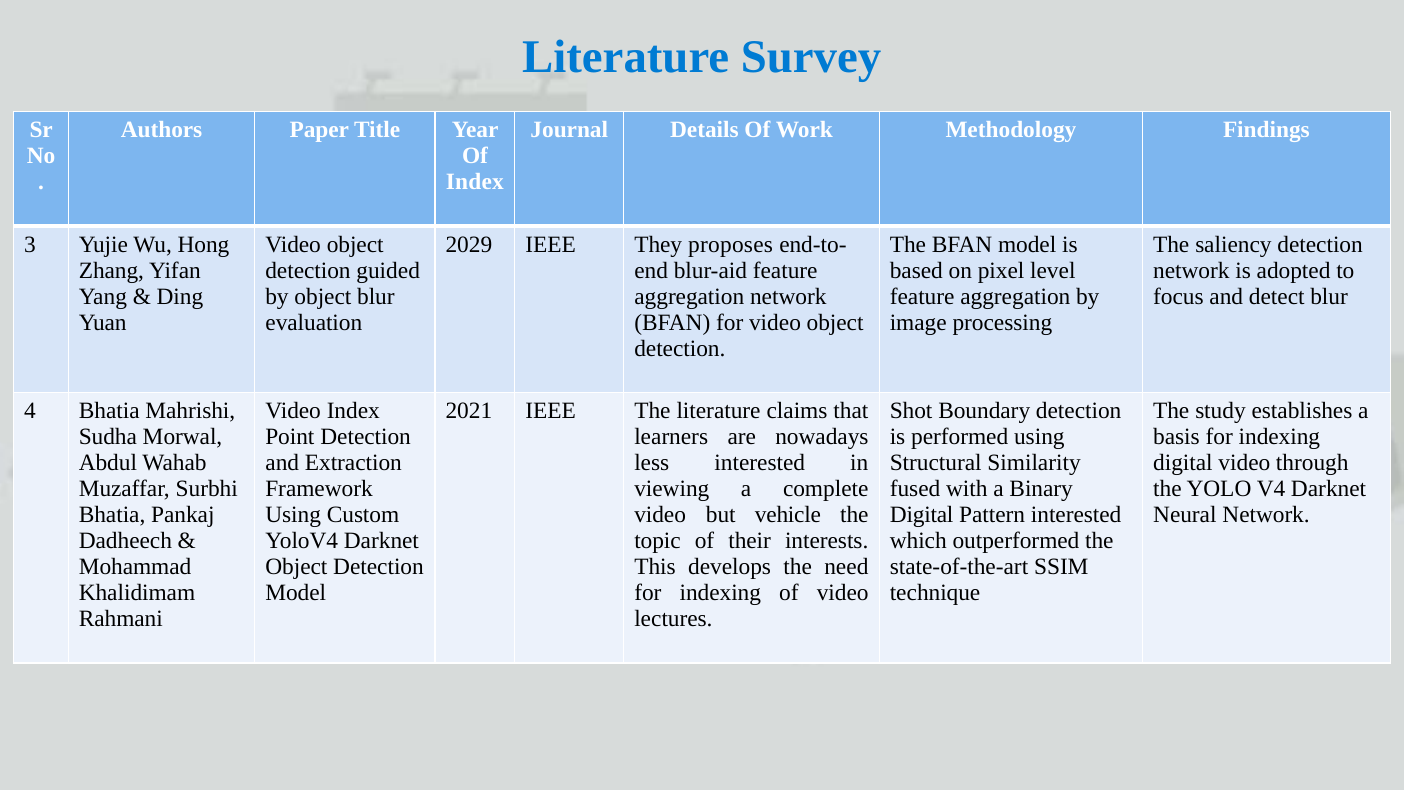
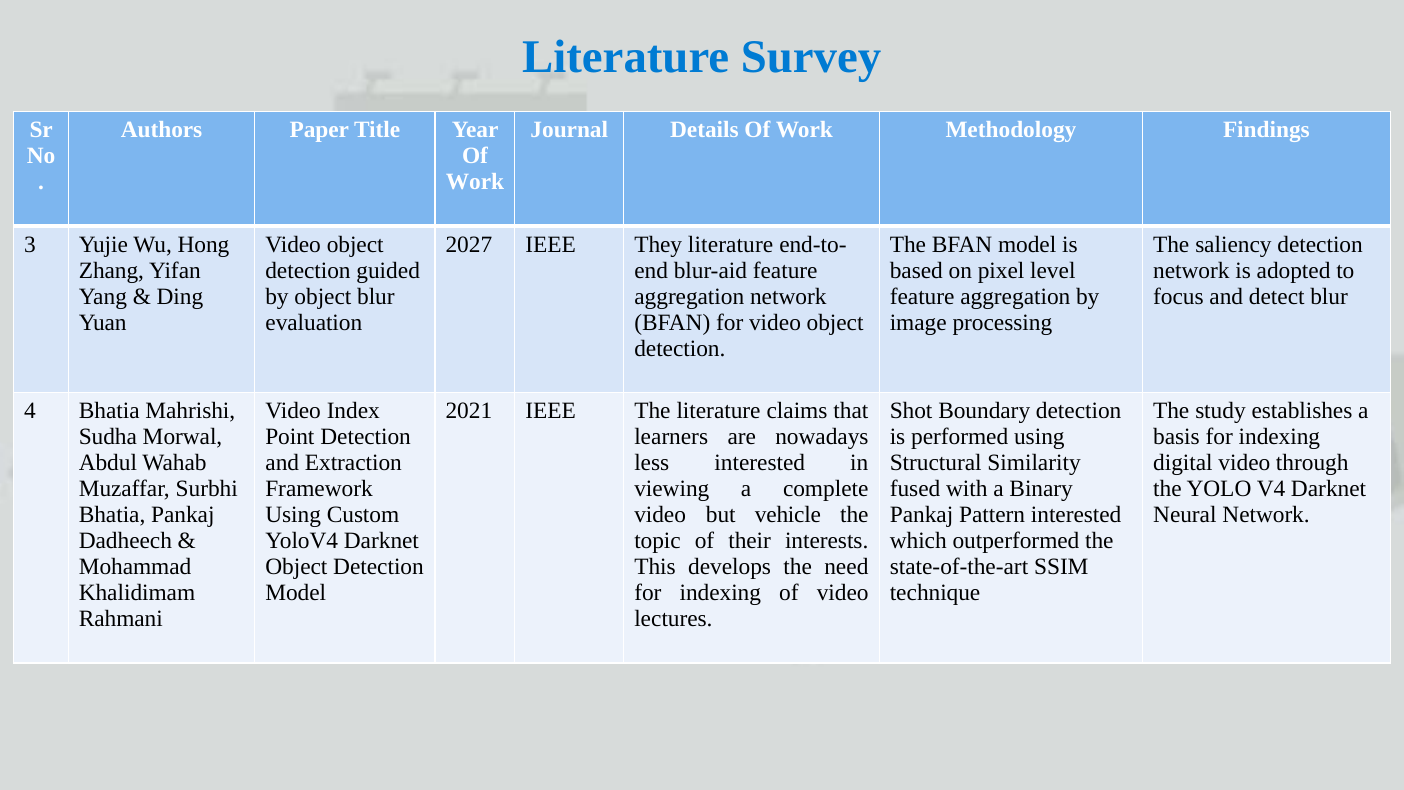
Index at (475, 182): Index -> Work
2029: 2029 -> 2027
They proposes: proposes -> literature
Digital at (922, 515): Digital -> Pankaj
